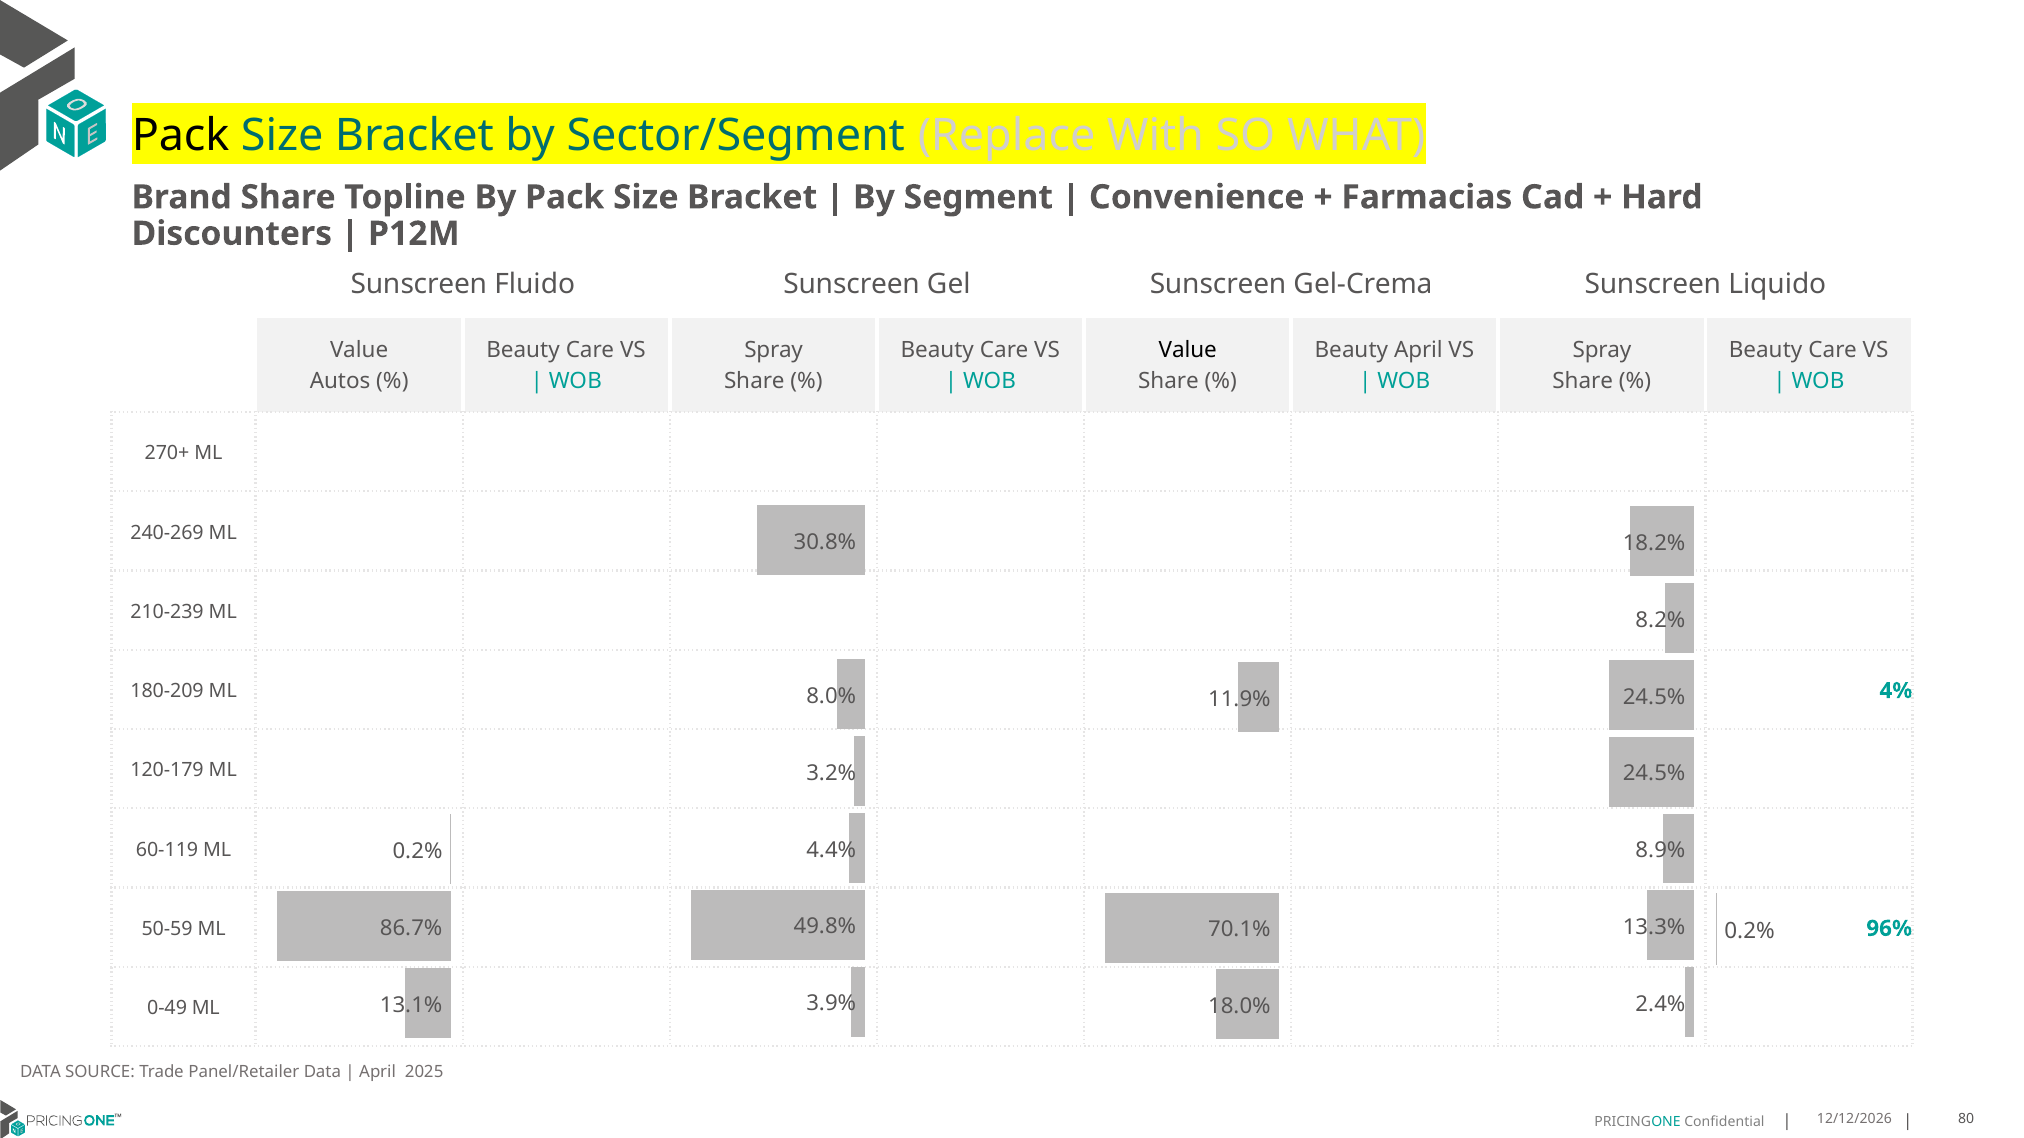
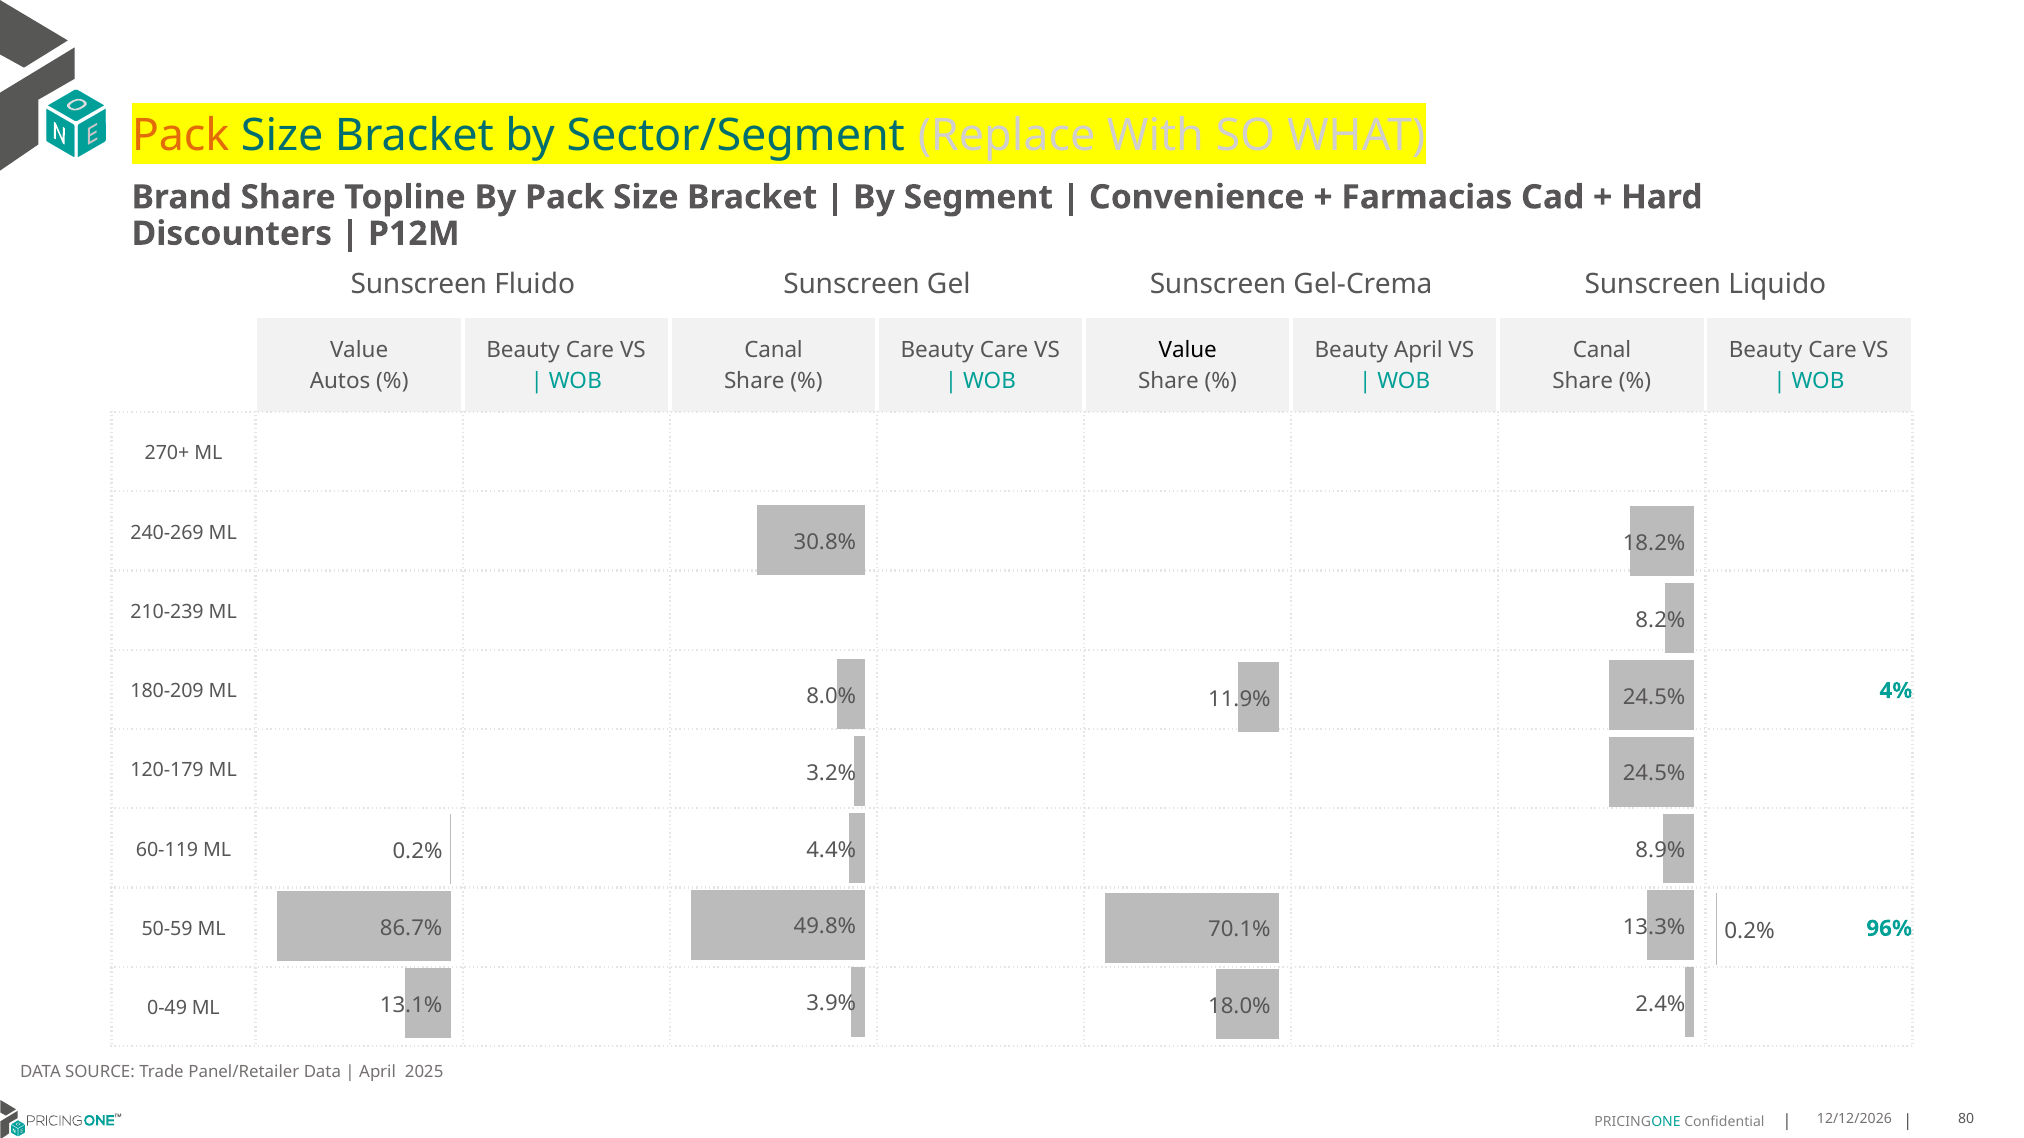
Pack at (181, 136) colour: black -> orange
Spray at (774, 350): Spray -> Canal
Spray at (1602, 350): Spray -> Canal
